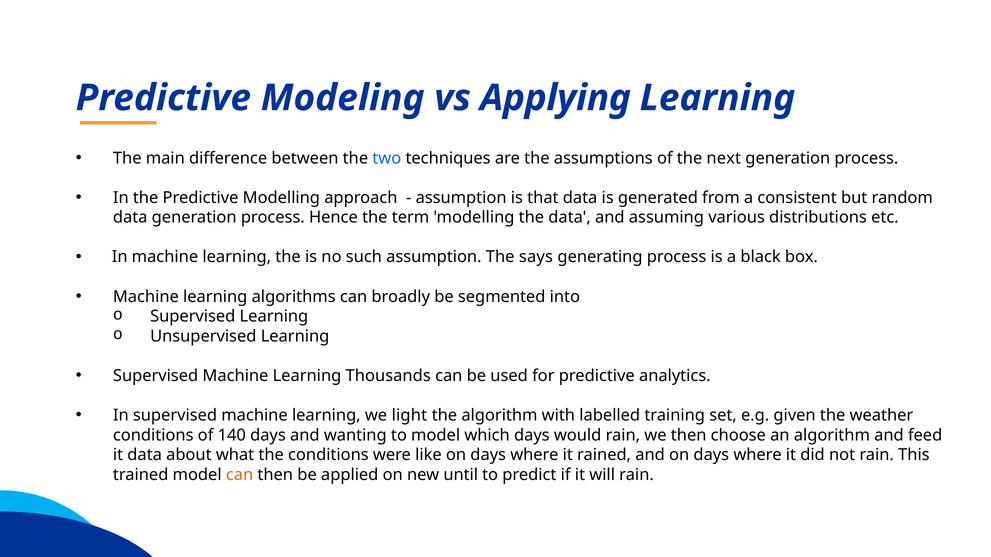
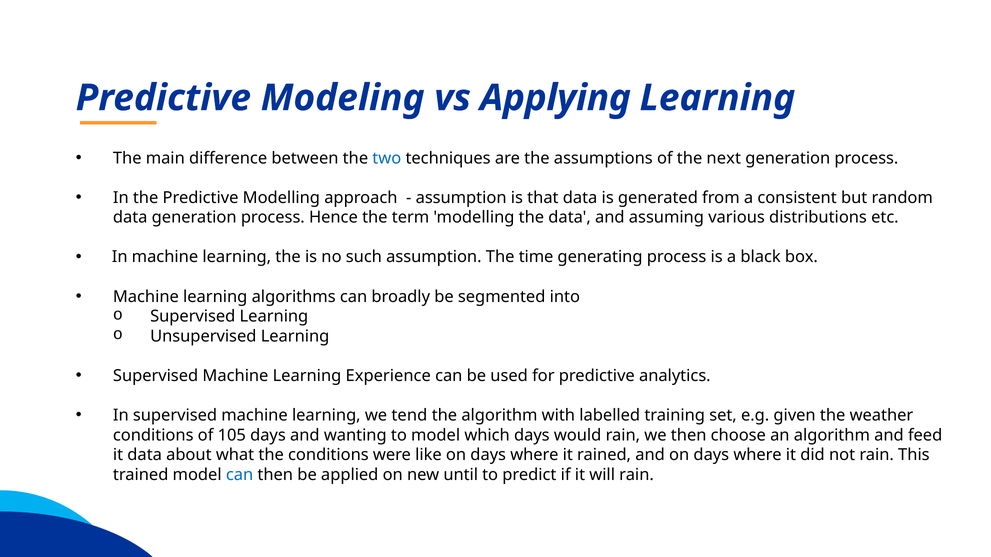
says: says -> time
Thousands: Thousands -> Experience
light: light -> tend
140: 140 -> 105
can at (240, 475) colour: orange -> blue
